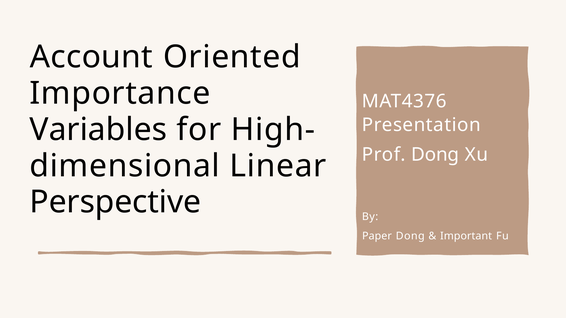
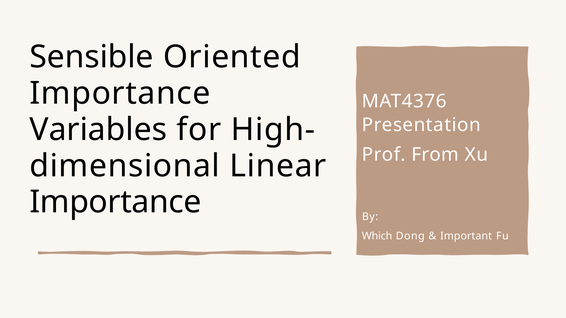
Account: Account -> Sensible
Prof Dong: Dong -> From
Perspective at (115, 202): Perspective -> Importance
Paper: Paper -> Which
